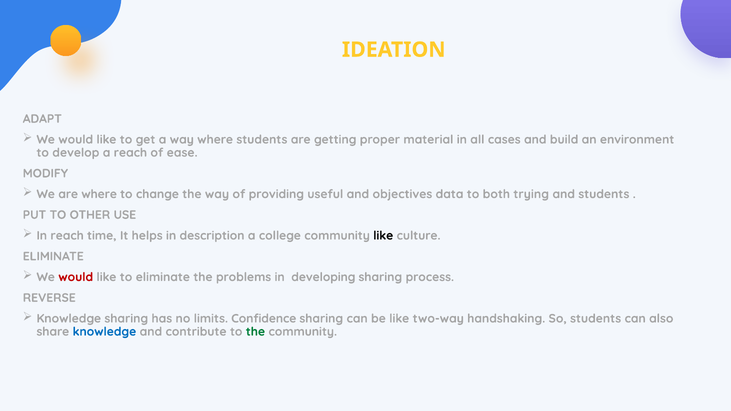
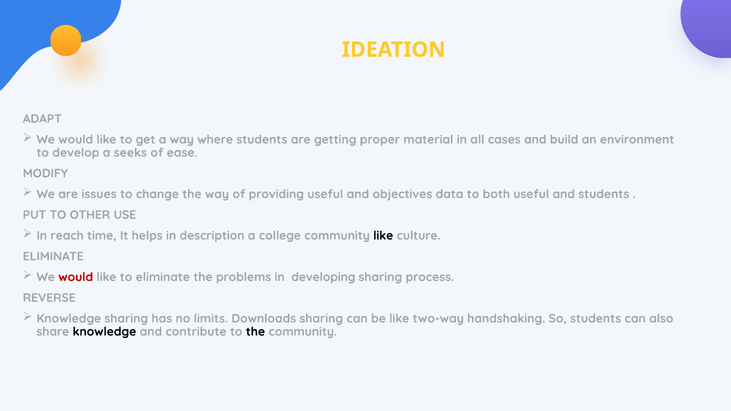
a reach: reach -> seeks
are where: where -> issues
both trying: trying -> useful
Confidence: Confidence -> Downloads
knowledge at (104, 332) colour: blue -> black
the at (255, 332) colour: green -> black
